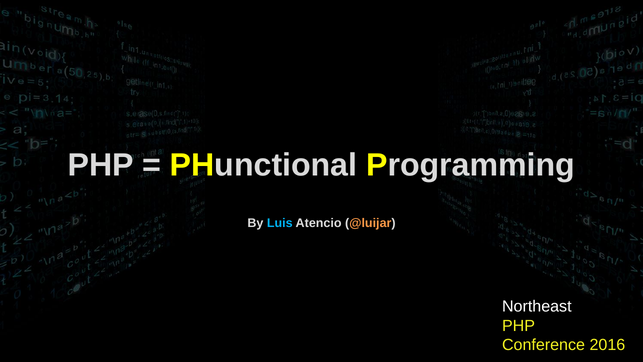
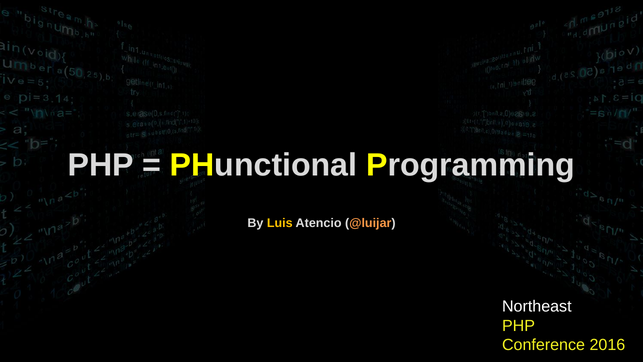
Luis colour: light blue -> yellow
